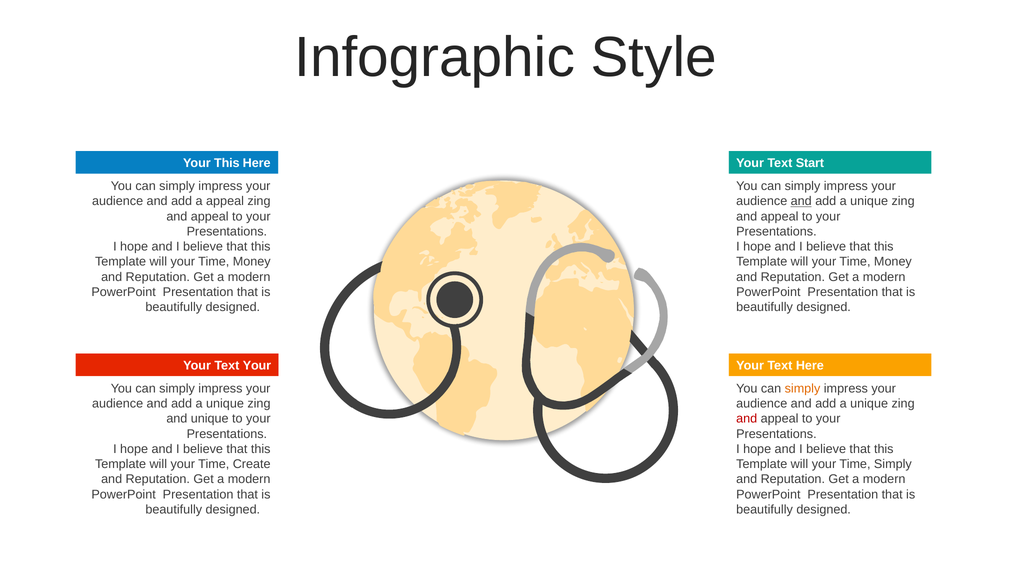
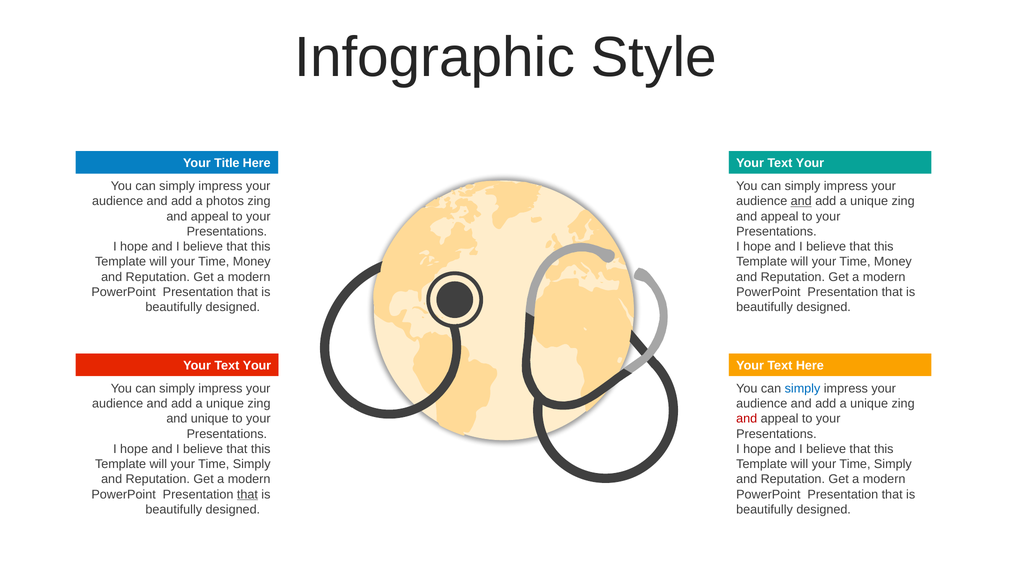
Your This: This -> Title
Start at (810, 163): Start -> Your
a appeal: appeal -> photos
simply at (802, 389) colour: orange -> blue
Create at (252, 465): Create -> Simply
that at (247, 495) underline: none -> present
